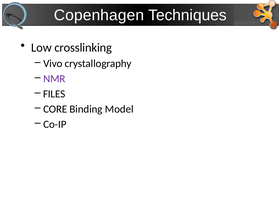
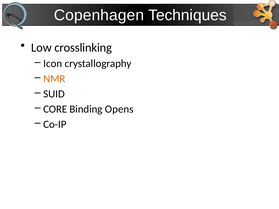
Vivo: Vivo -> Icon
NMR colour: purple -> orange
FILES: FILES -> SUID
Model: Model -> Opens
